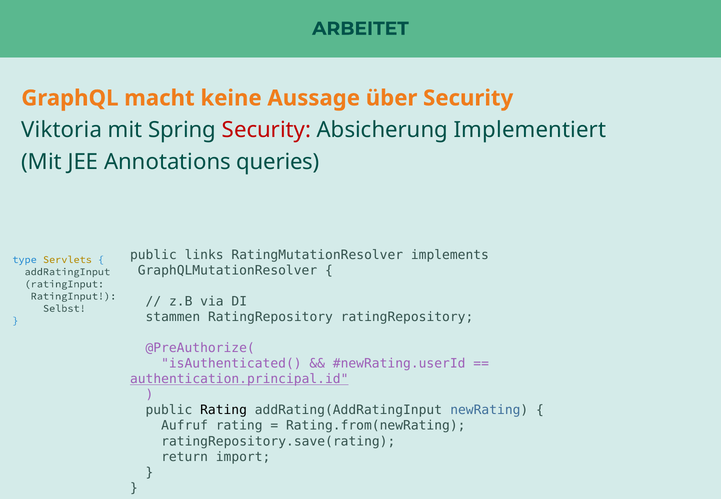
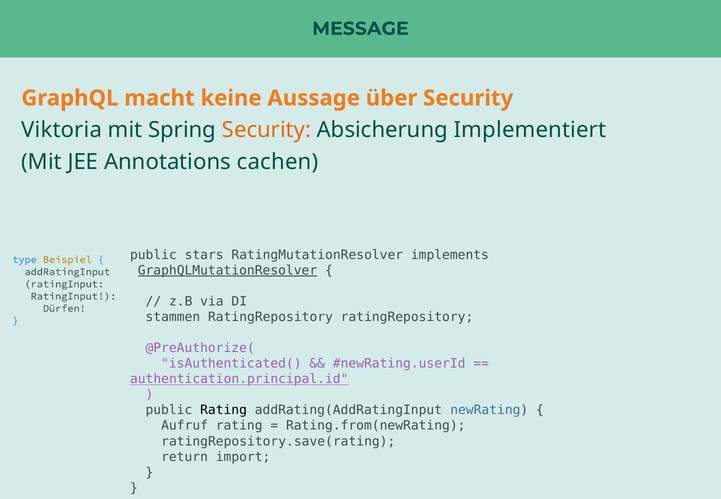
ARBEITET: ARBEITET -> MESSAGE
Security at (266, 130) colour: red -> orange
queries: queries -> cachen
links: links -> stars
Servlets: Servlets -> Beispiel
GraphQLMutationResolver underline: none -> present
Selbst: Selbst -> Dürfen
